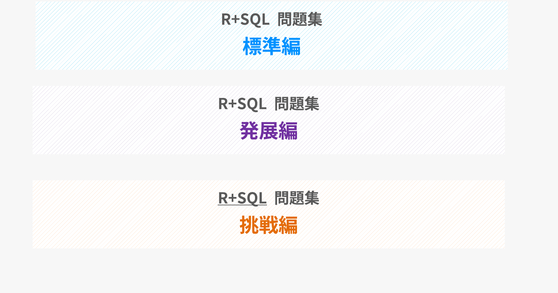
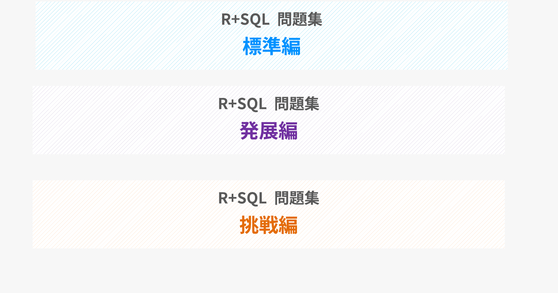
R+SQL at (242, 198) underline: present -> none
